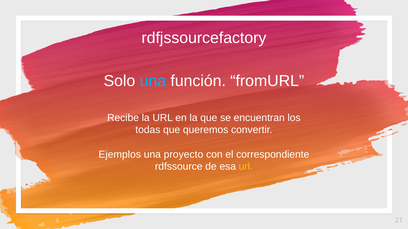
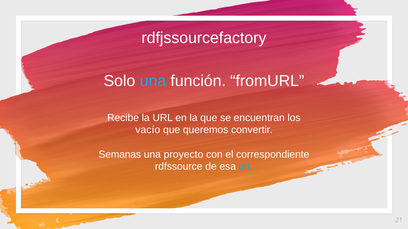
todas: todas -> vacío
Ejemplos: Ejemplos -> Semanas
url at (246, 167) colour: yellow -> light blue
